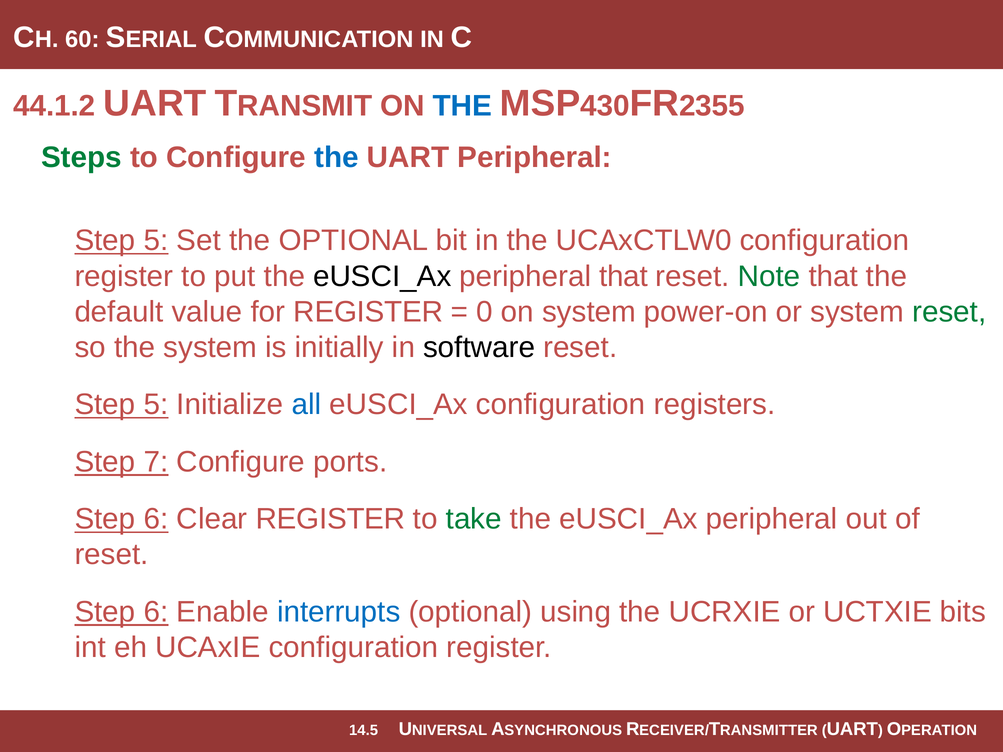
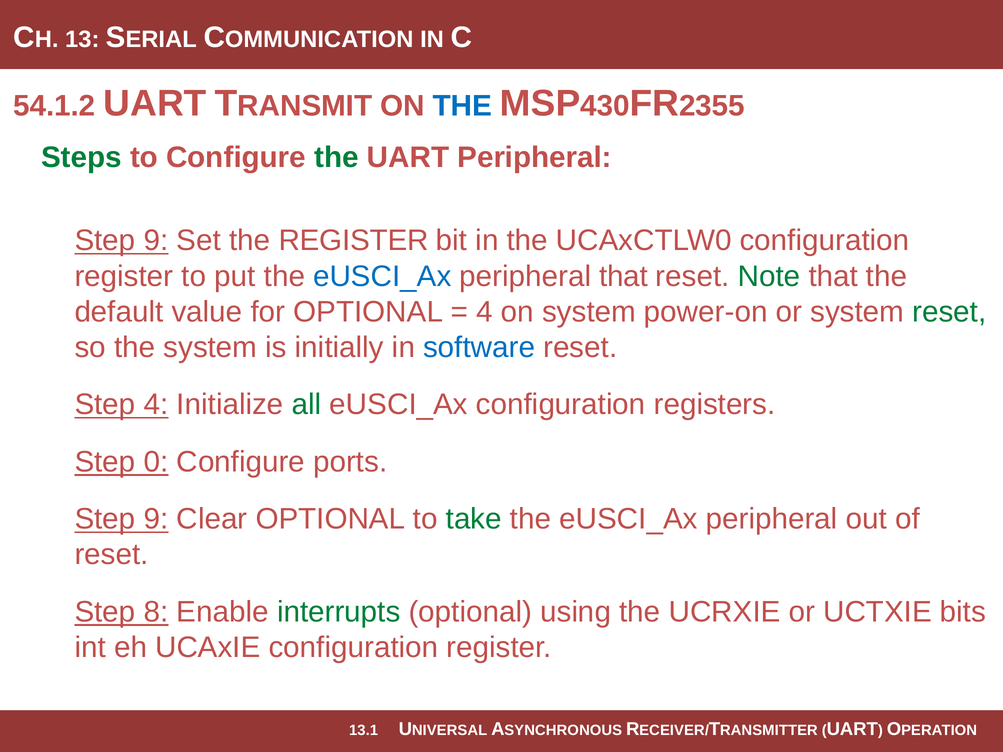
60: 60 -> 13
44.1.2: 44.1.2 -> 54.1.2
the at (336, 158) colour: blue -> green
5 at (156, 241): 5 -> 9
the OPTIONAL: OPTIONAL -> REGISTER
eUSCI_Ax at (382, 276) colour: black -> blue
for REGISTER: REGISTER -> OPTIONAL
0 at (484, 312): 0 -> 4
software colour: black -> blue
5 at (156, 405): 5 -> 4
all colour: blue -> green
7: 7 -> 0
6 at (156, 519): 6 -> 9
Clear REGISTER: REGISTER -> OPTIONAL
6 at (156, 612): 6 -> 8
interrupts colour: blue -> green
14.5: 14.5 -> 13.1
